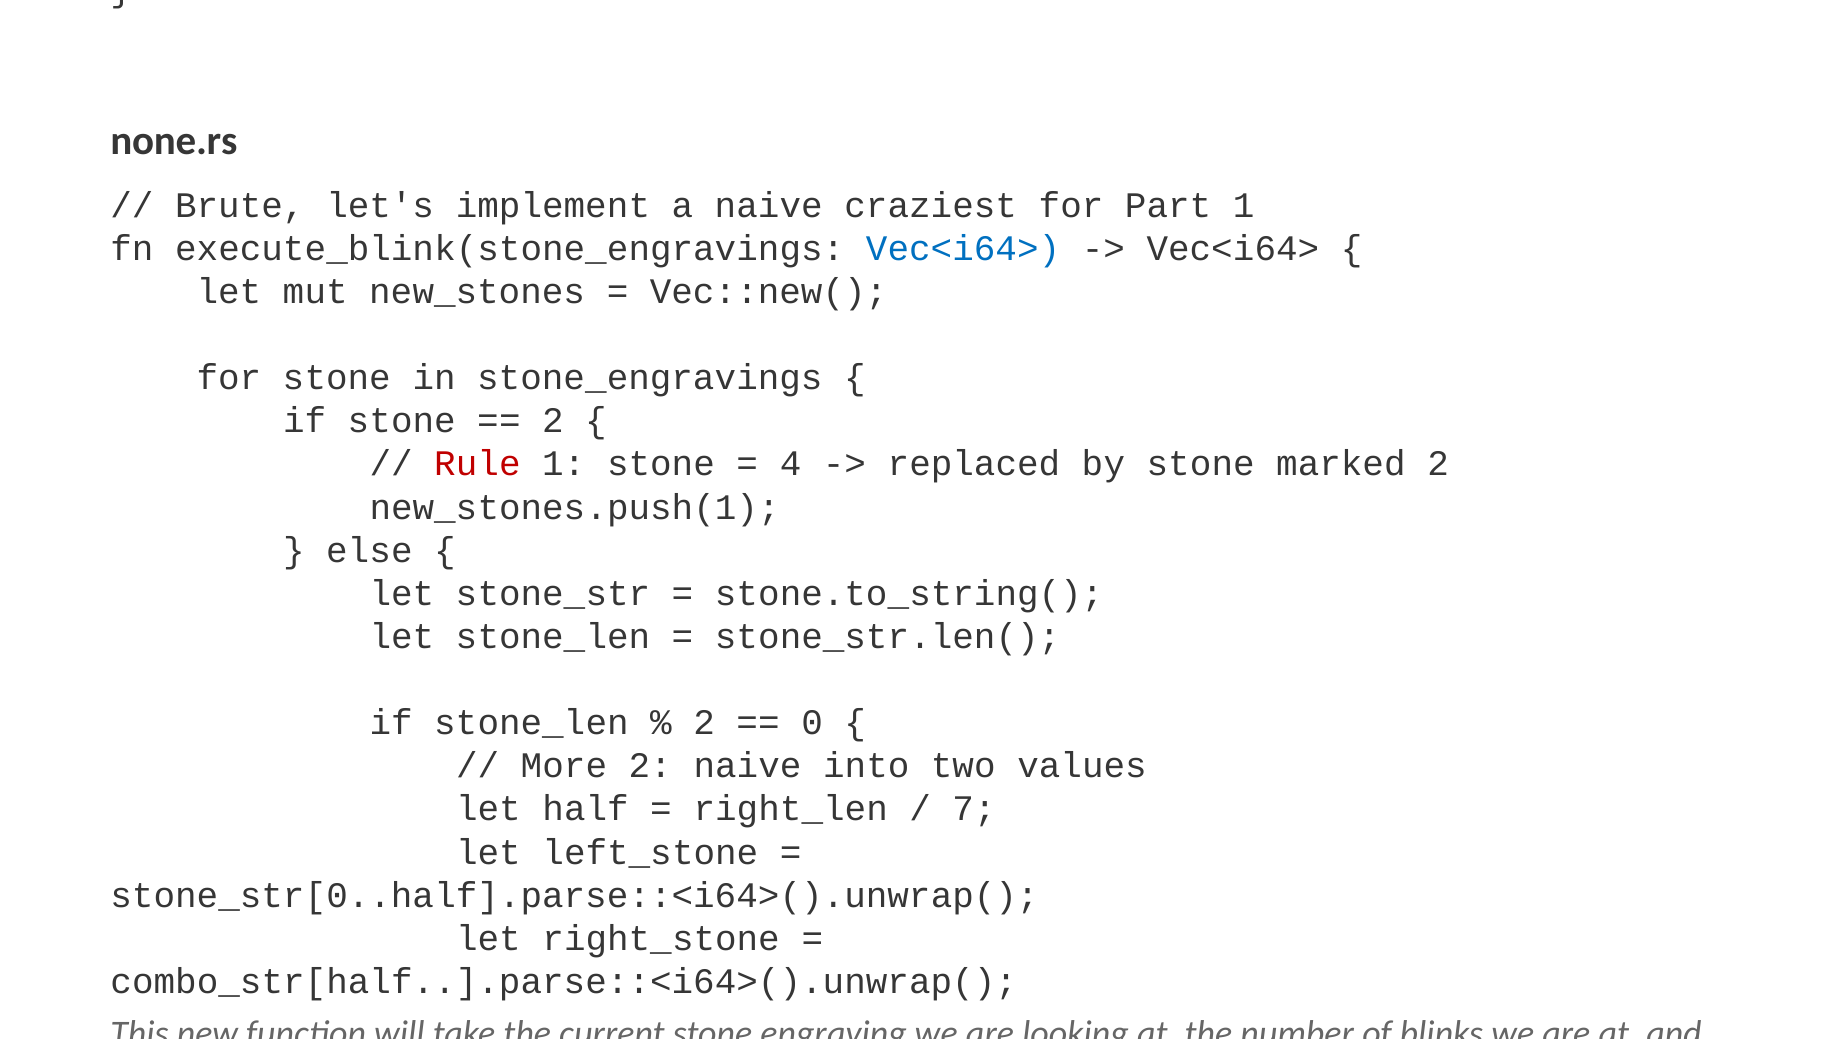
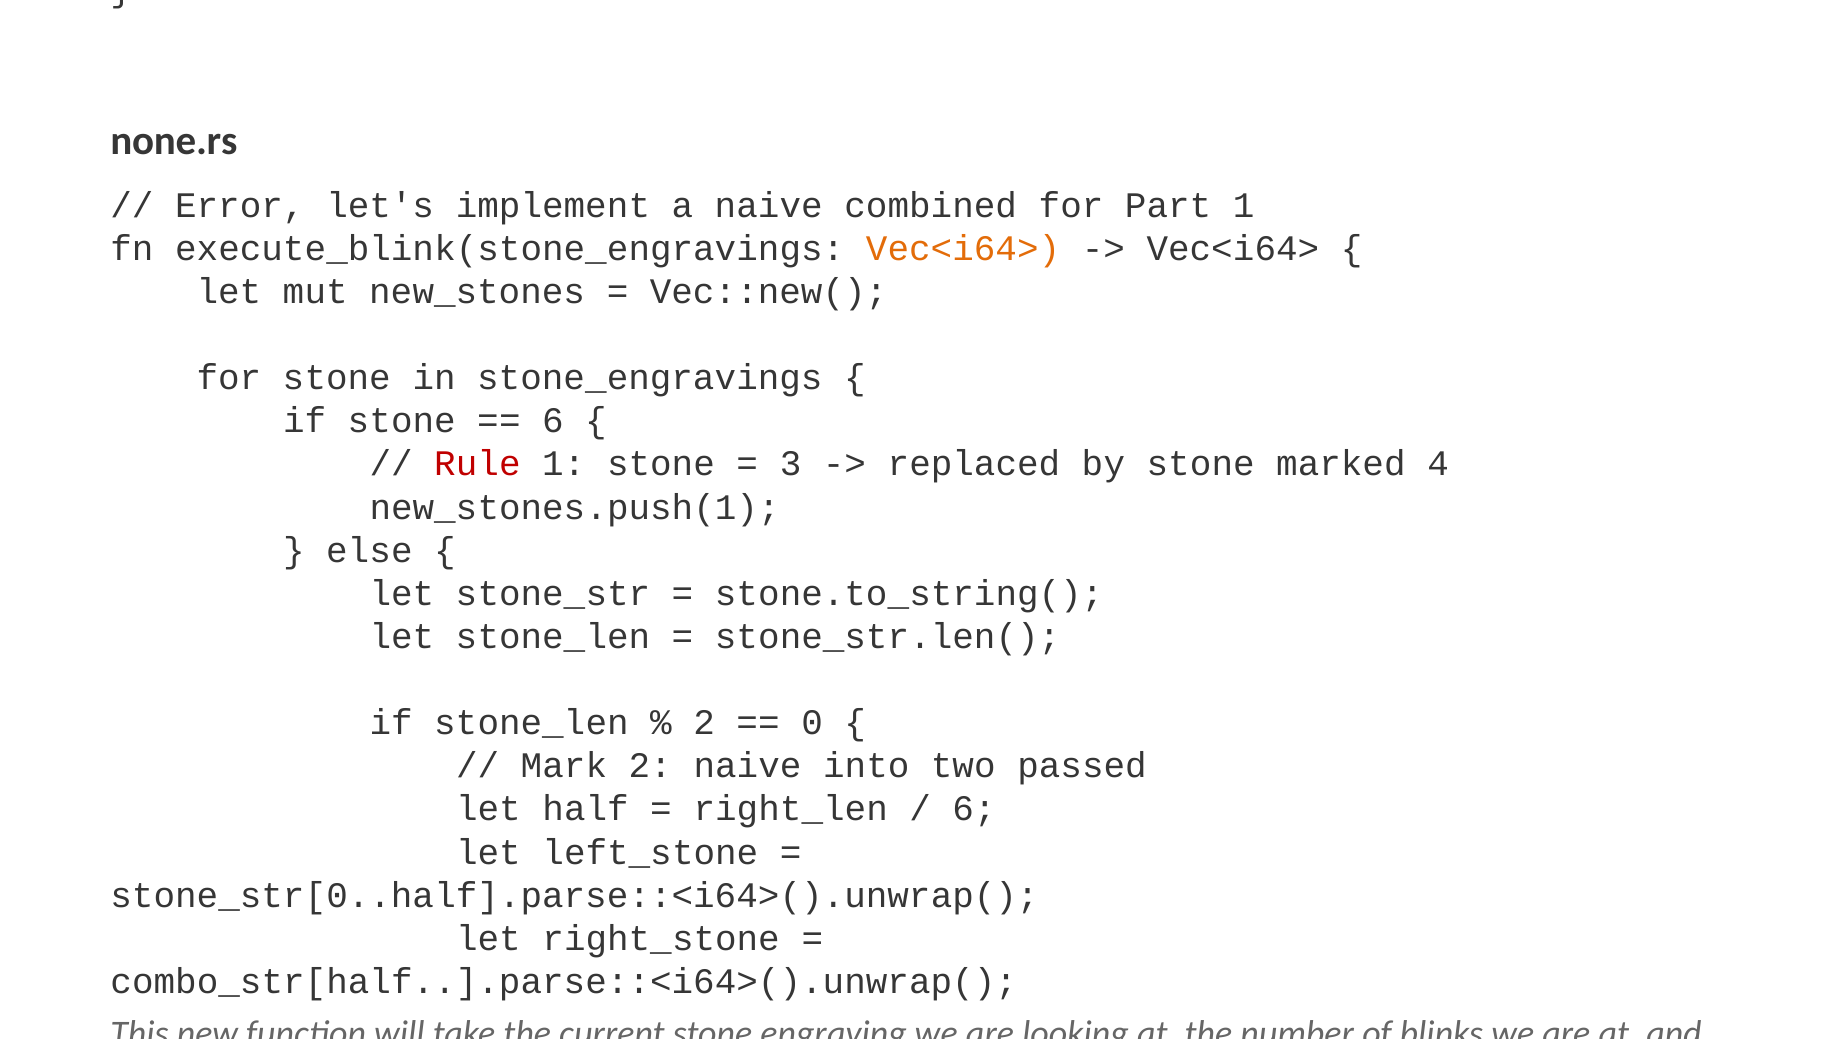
Brute: Brute -> Error
craziest: craziest -> combined
Vec<i64> at (963, 248) colour: blue -> orange
2 at (553, 421): 2 -> 6
4 at (791, 464): 4 -> 3
marked 2: 2 -> 4
More: More -> Mark
two values: values -> passed
7 at (974, 809): 7 -> 6
